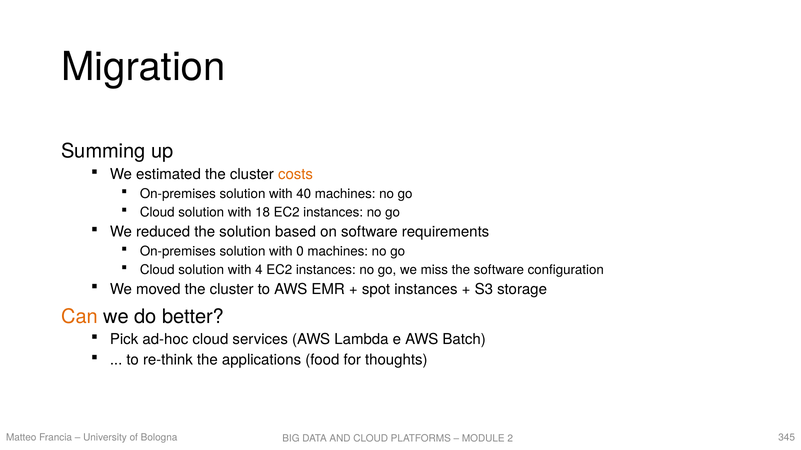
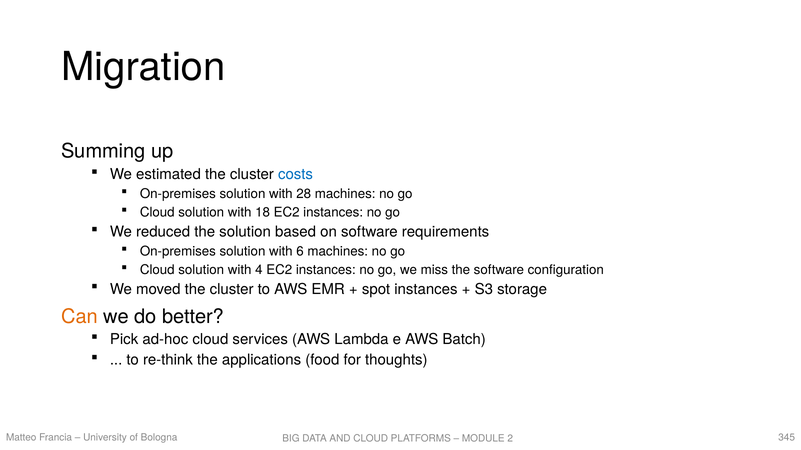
costs colour: orange -> blue
40: 40 -> 28
0: 0 -> 6
